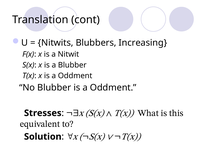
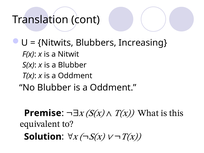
Stresses: Stresses -> Premise
